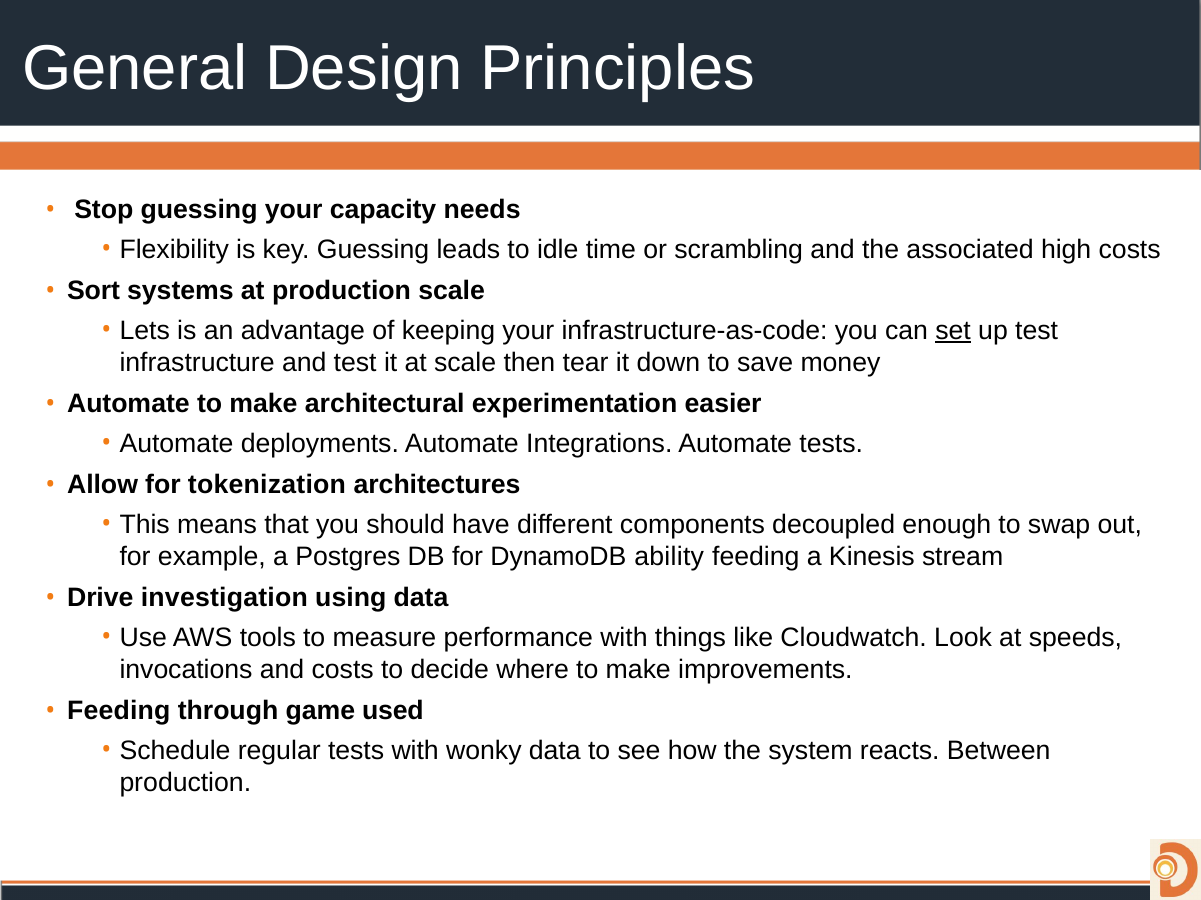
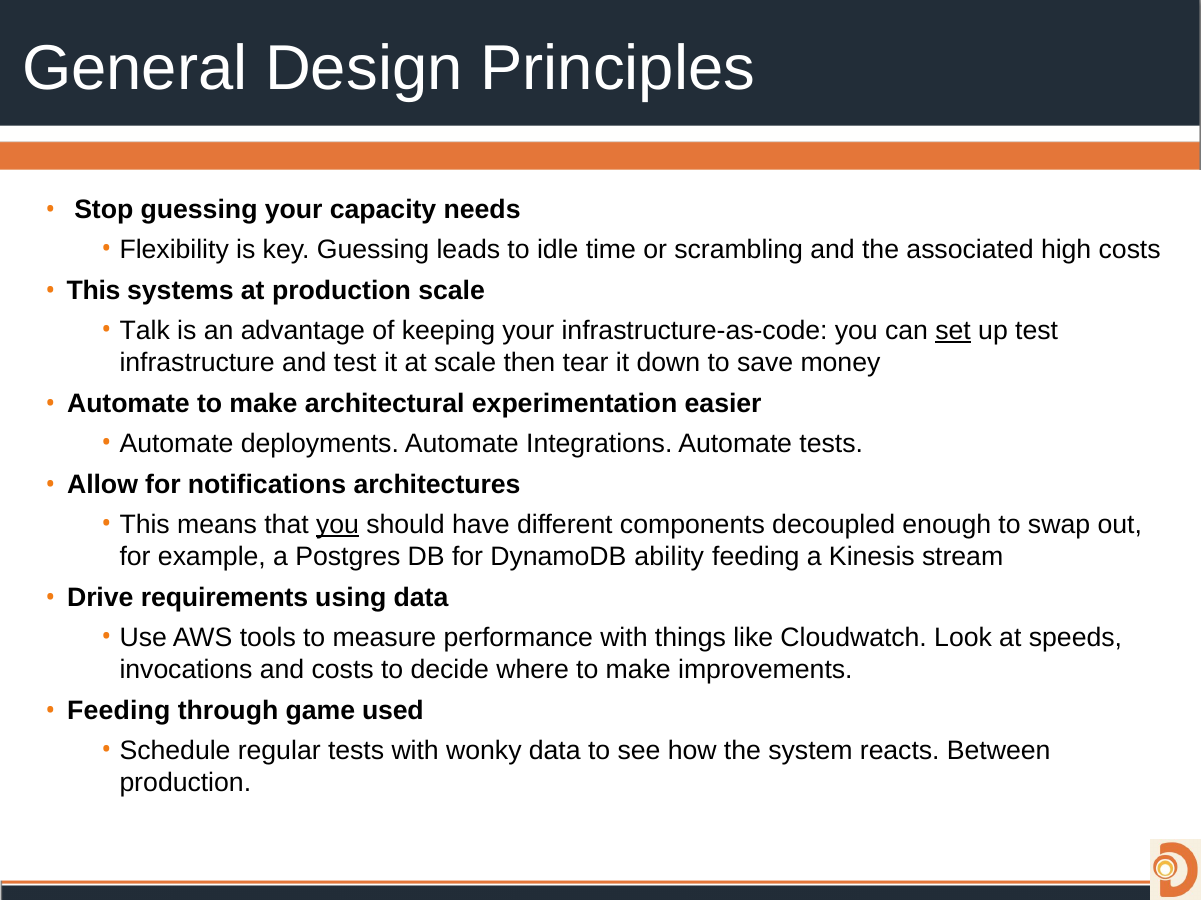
Sort at (94, 291): Sort -> This
Lets: Lets -> Talk
tokenization: tokenization -> notifications
you at (338, 525) underline: none -> present
investigation: investigation -> requirements
